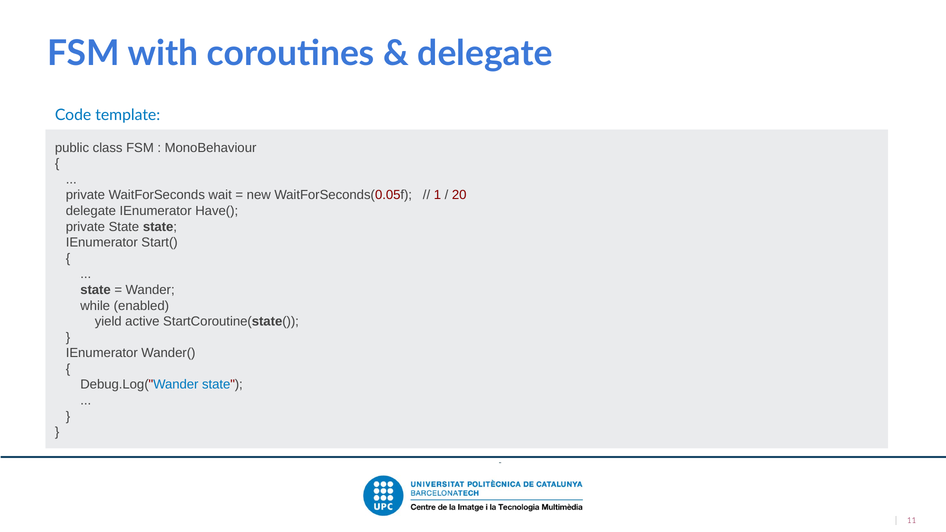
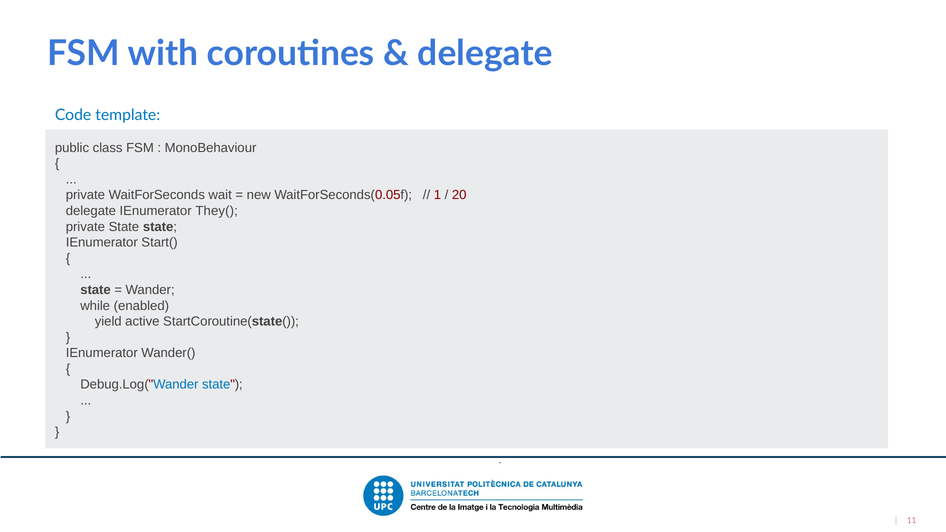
Have(: Have( -> They(
